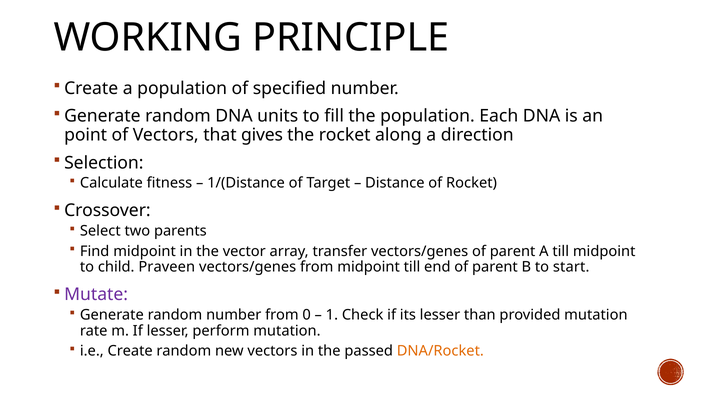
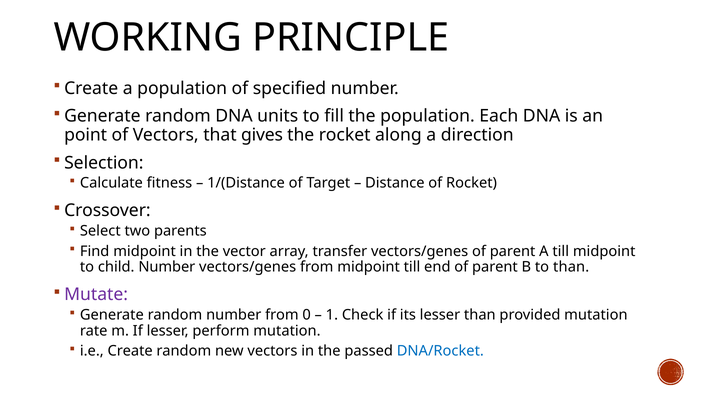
child Praveen: Praveen -> Number
to start: start -> than
DNA/Rocket colour: orange -> blue
